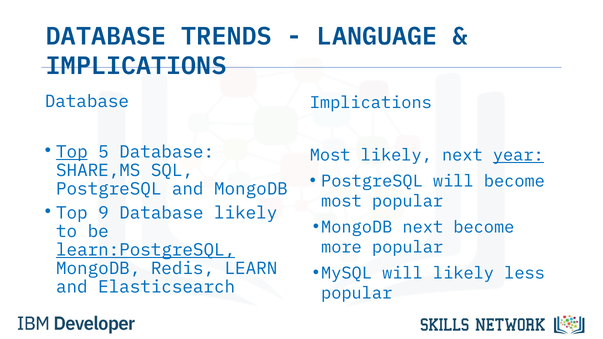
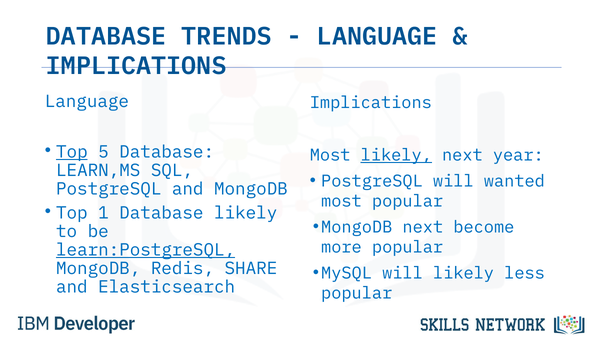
Database at (87, 102): Database -> Language
likely at (396, 155) underline: none -> present
year underline: present -> none
SHARE,MS: SHARE,MS -> LEARN,MS
will become: become -> wanted
9: 9 -> 1
LEARN: LEARN -> SHARE
